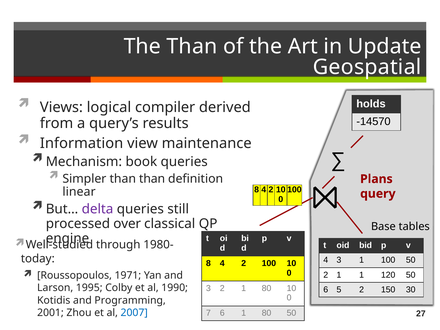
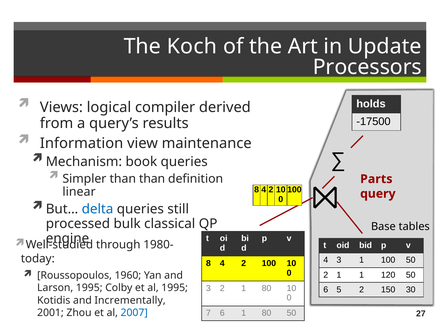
The Than: Than -> Koch
Geospatial: Geospatial -> Processors
-14570: -14570 -> -17500
Plans: Plans -> Parts
delta at (98, 209) colour: purple -> blue
over: over -> bulk
1971: 1971 -> 1960
al 1990: 1990 -> 1995
Programming: Programming -> Incrementally
